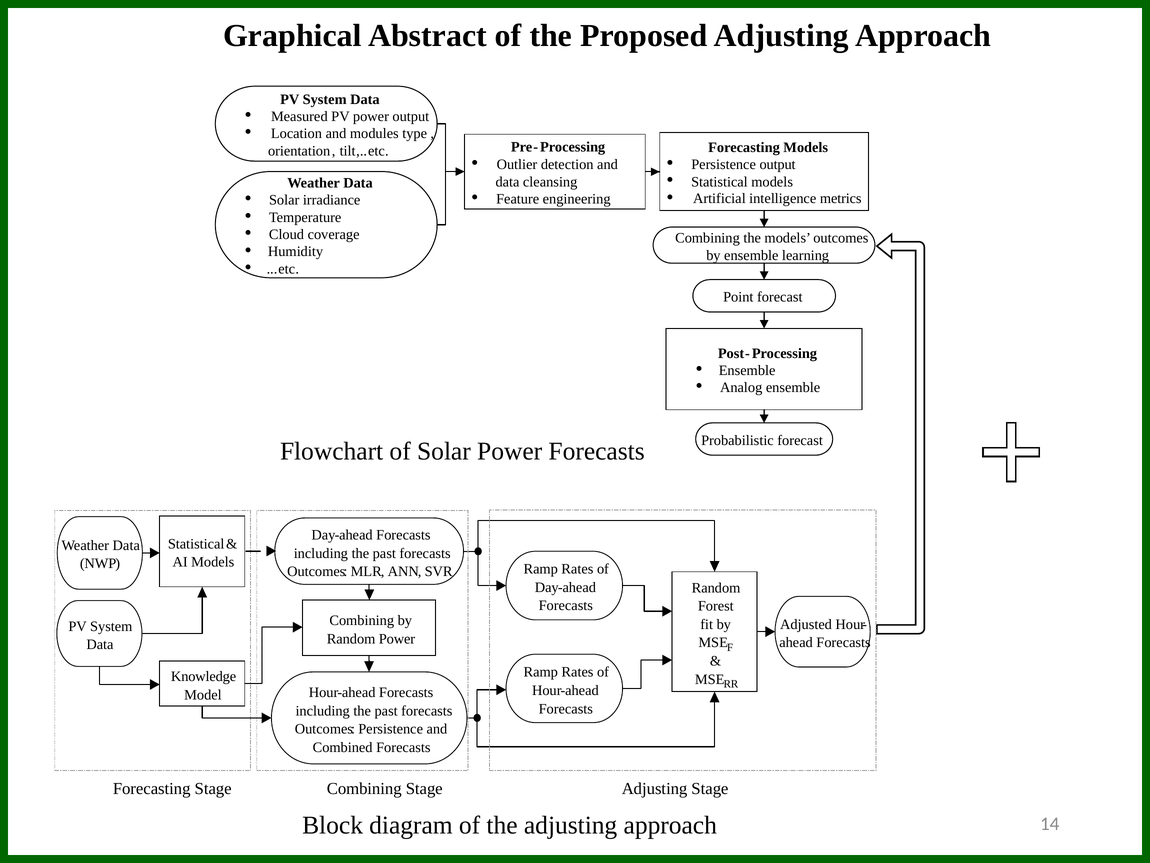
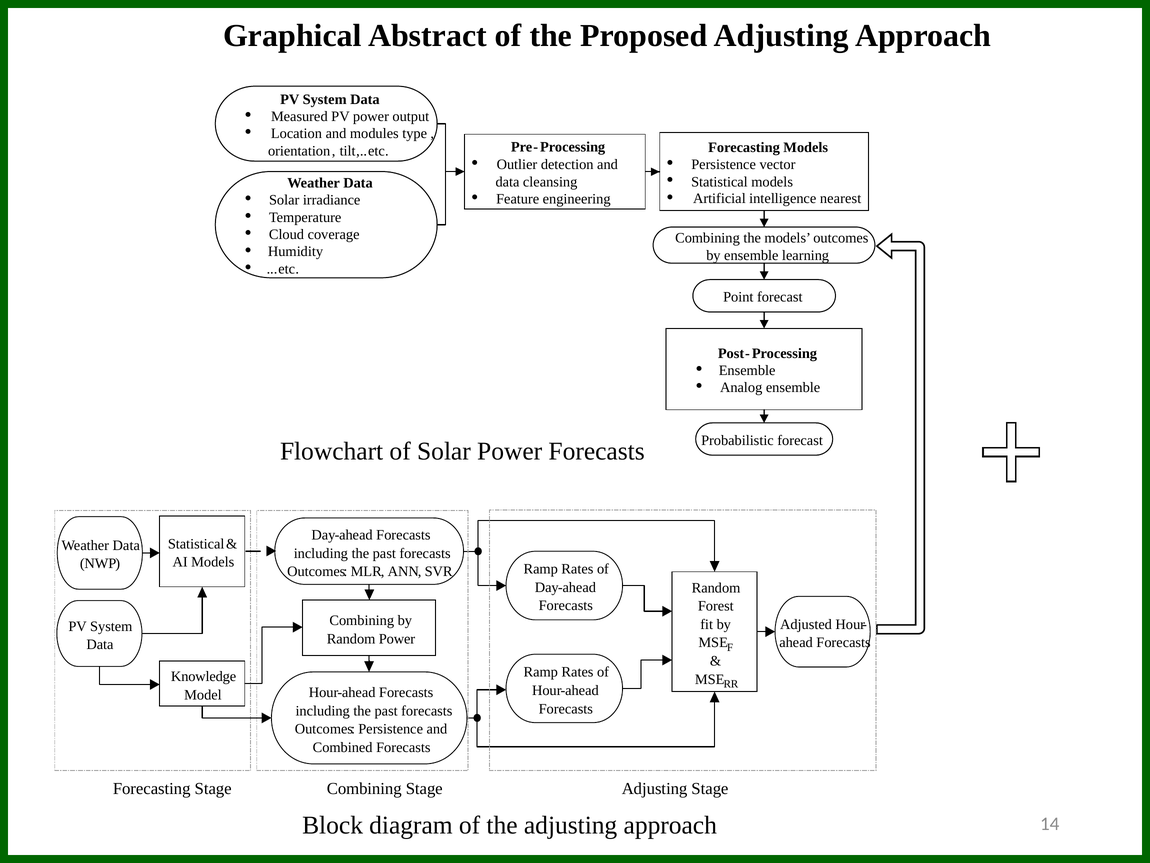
Persistence output: output -> vector
metrics: metrics -> nearest
